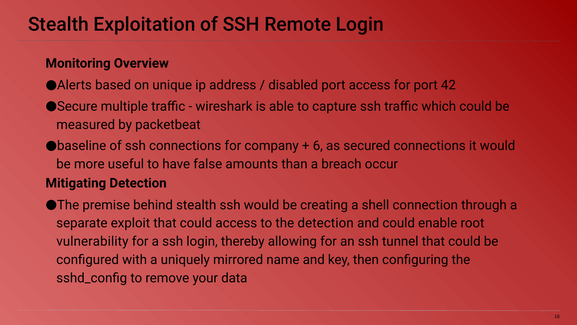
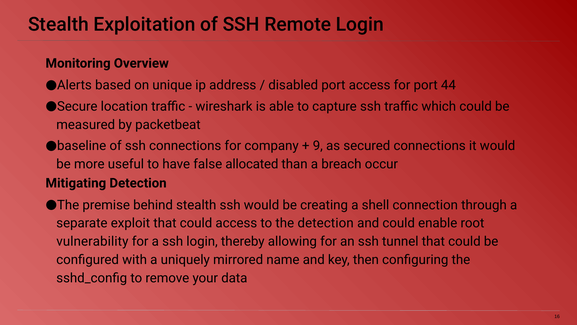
42: 42 -> 44
multiple: multiple -> location
6: 6 -> 9
amounts: amounts -> allocated
